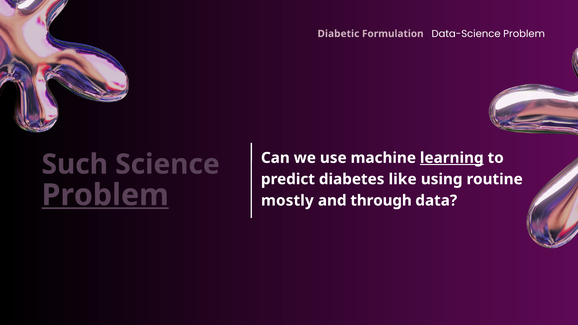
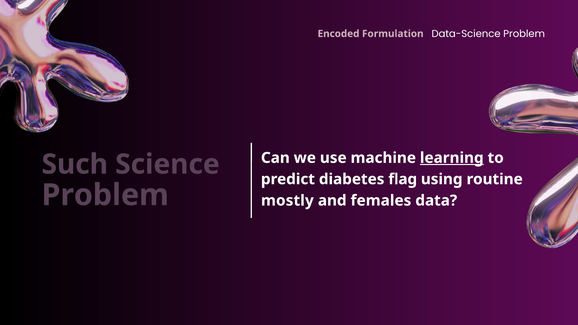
Diabetic: Diabetic -> Encoded
like: like -> flag
Problem at (105, 195) underline: present -> none
through: through -> females
